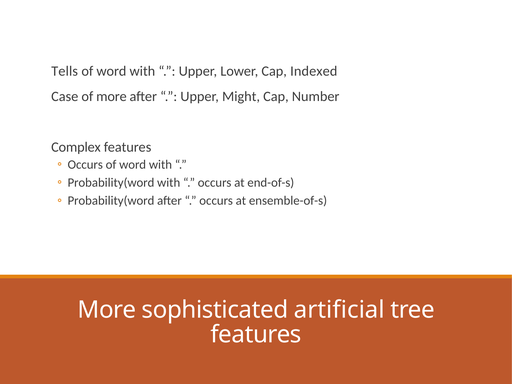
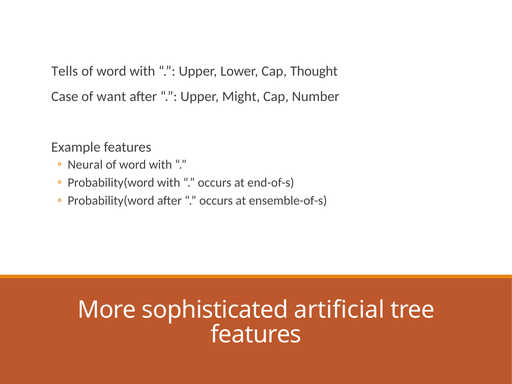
Indexed: Indexed -> Thought
of more: more -> want
Complex: Complex -> Example
Occurs at (85, 165): Occurs -> Neural
